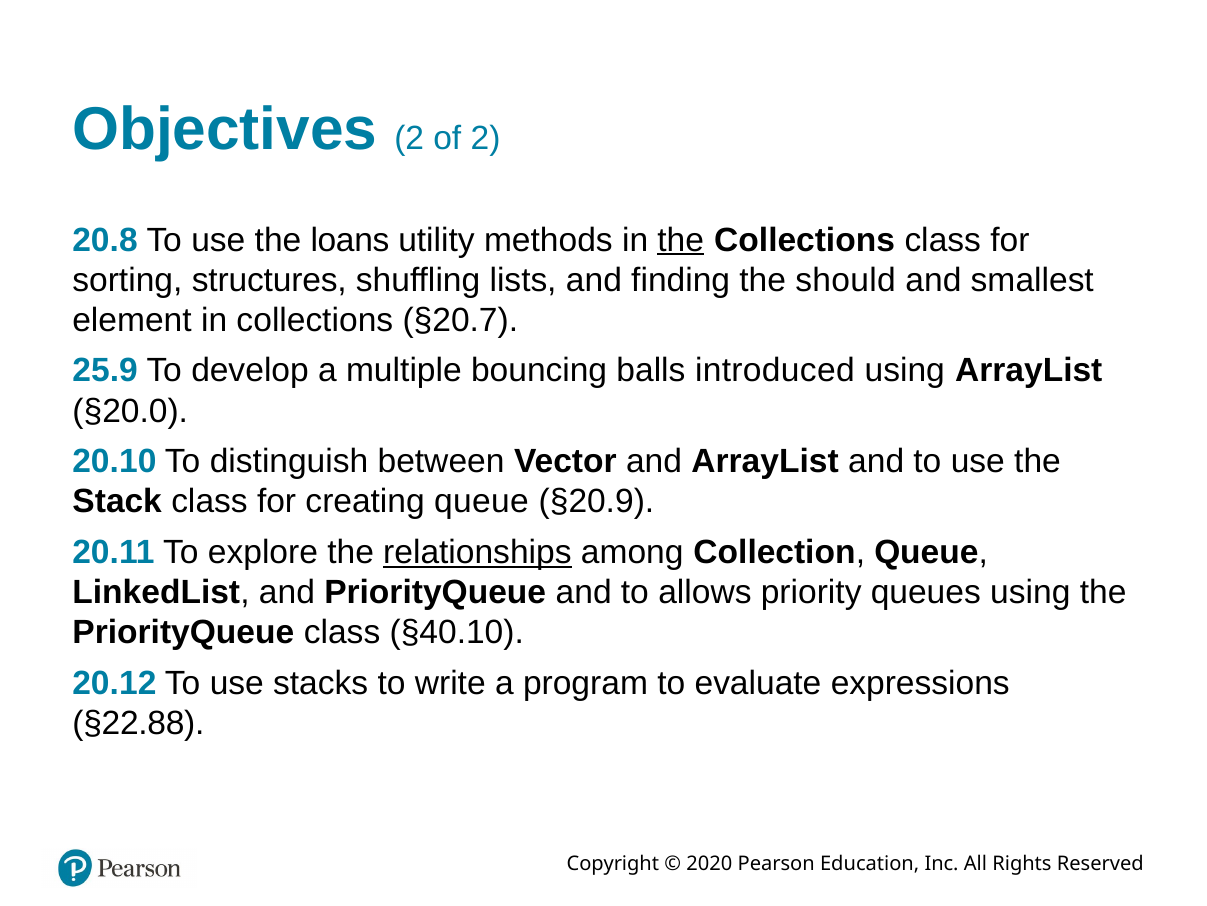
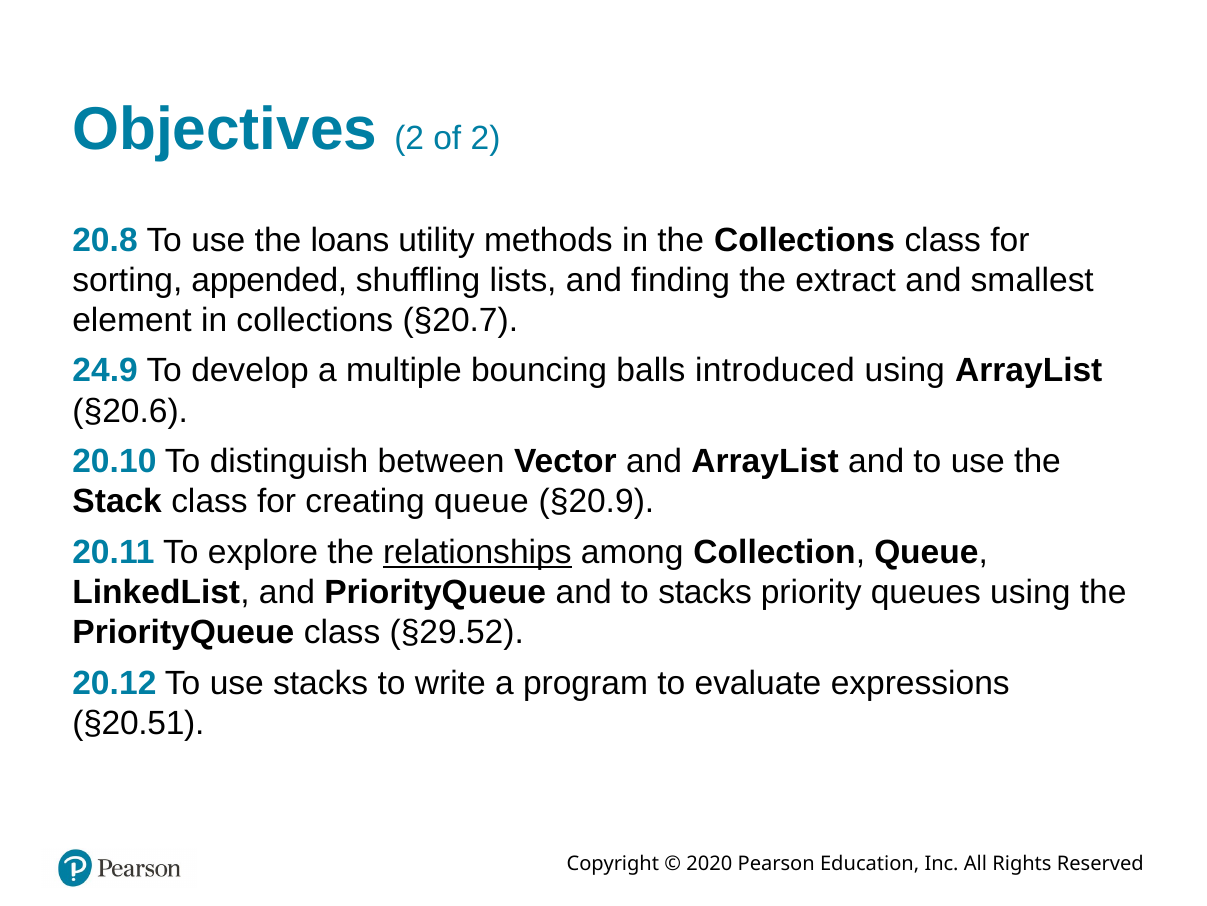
the at (681, 240) underline: present -> none
structures: structures -> appended
should: should -> extract
25.9: 25.9 -> 24.9
§20.0: §20.0 -> §20.6
to allows: allows -> stacks
§40.10: §40.10 -> §29.52
§22.88: §22.88 -> §20.51
